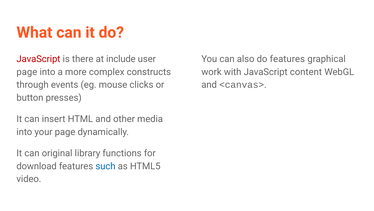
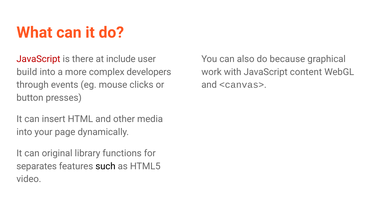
do features: features -> because
page at (27, 72): page -> build
constructs: constructs -> developers
download: download -> separates
such colour: blue -> black
